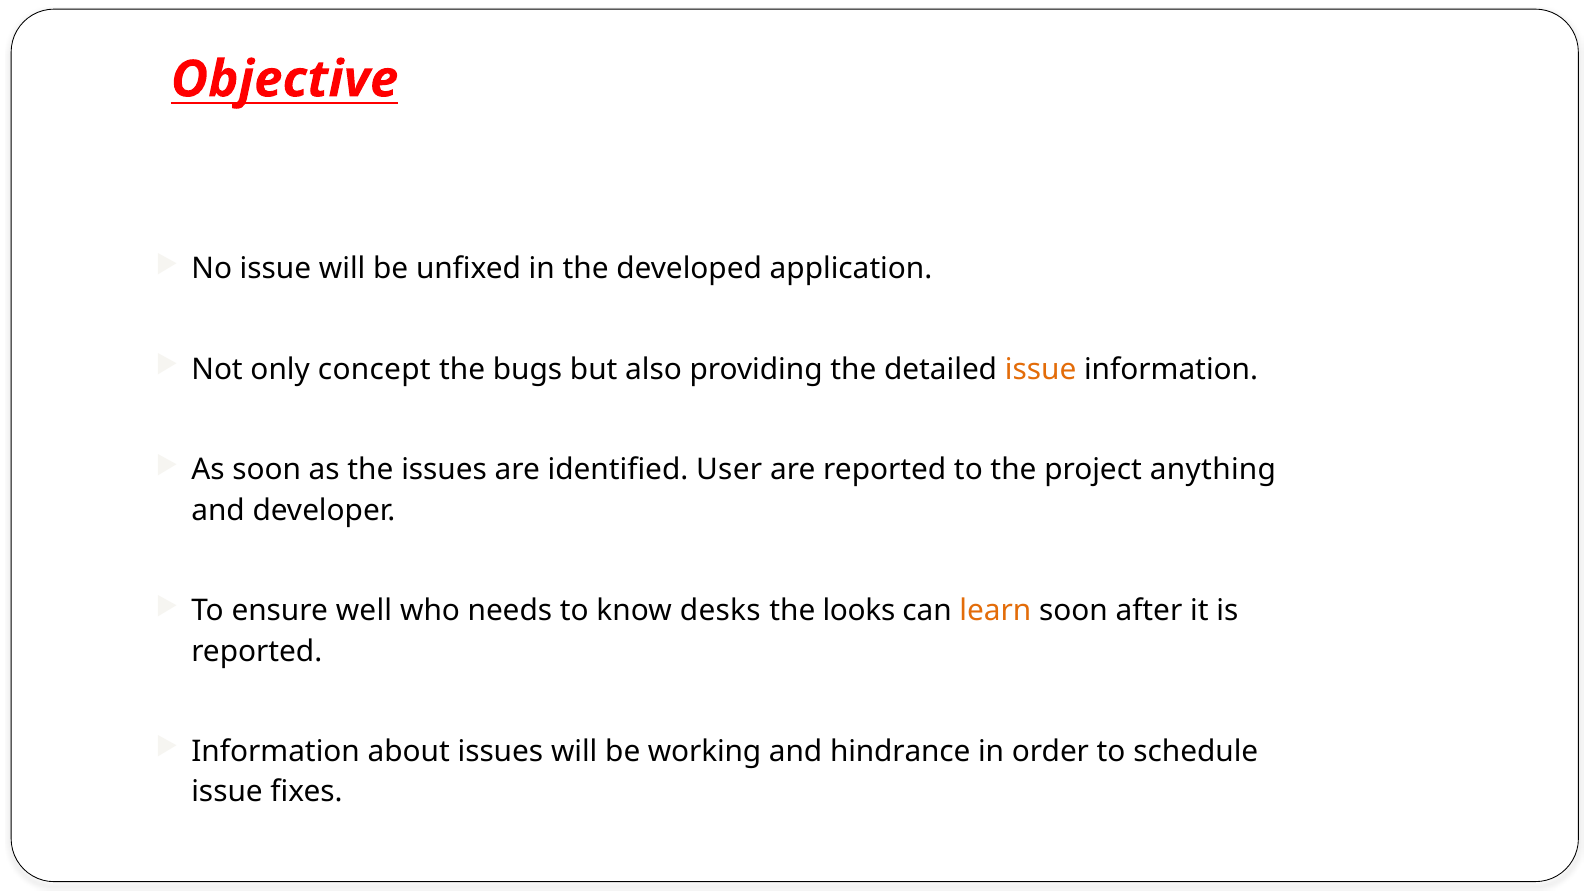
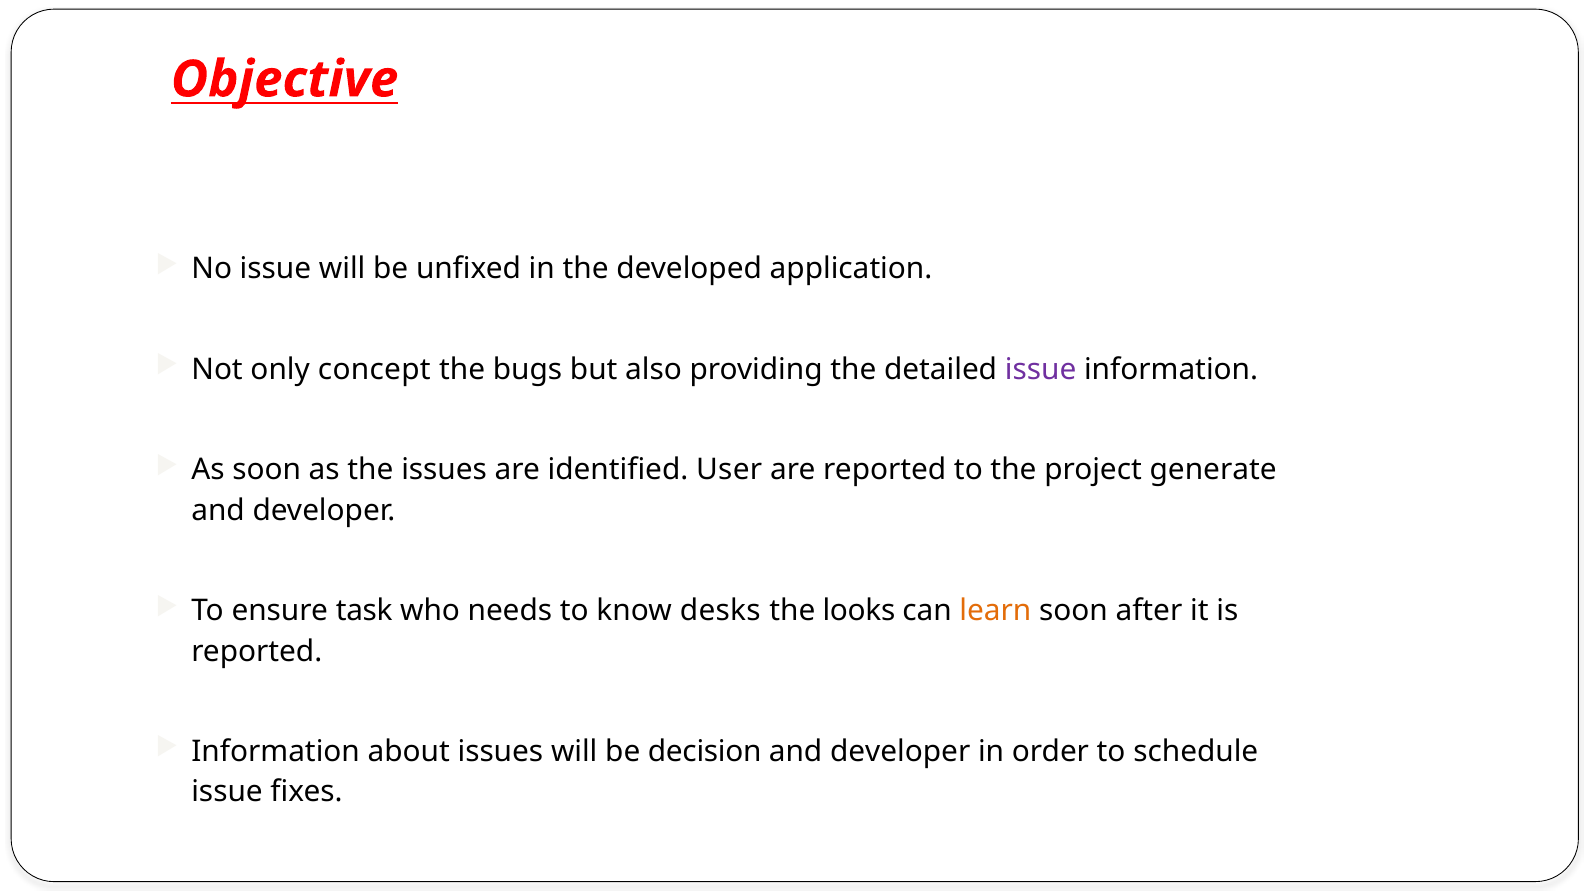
issue at (1041, 370) colour: orange -> purple
anything: anything -> generate
well: well -> task
working: working -> decision
hindrance at (900, 752): hindrance -> developer
